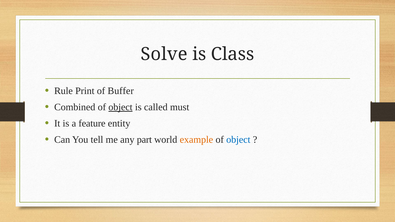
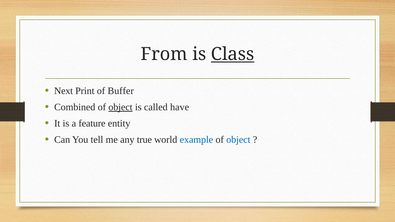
Solve: Solve -> From
Class underline: none -> present
Rule: Rule -> Next
must: must -> have
part: part -> true
example colour: orange -> blue
